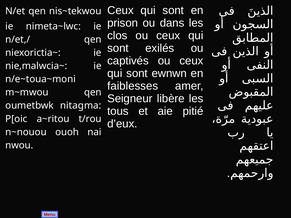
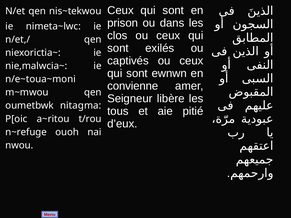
faiblesses: faiblesses -> convienne
n~nouou: n~nouou -> n~refuge
